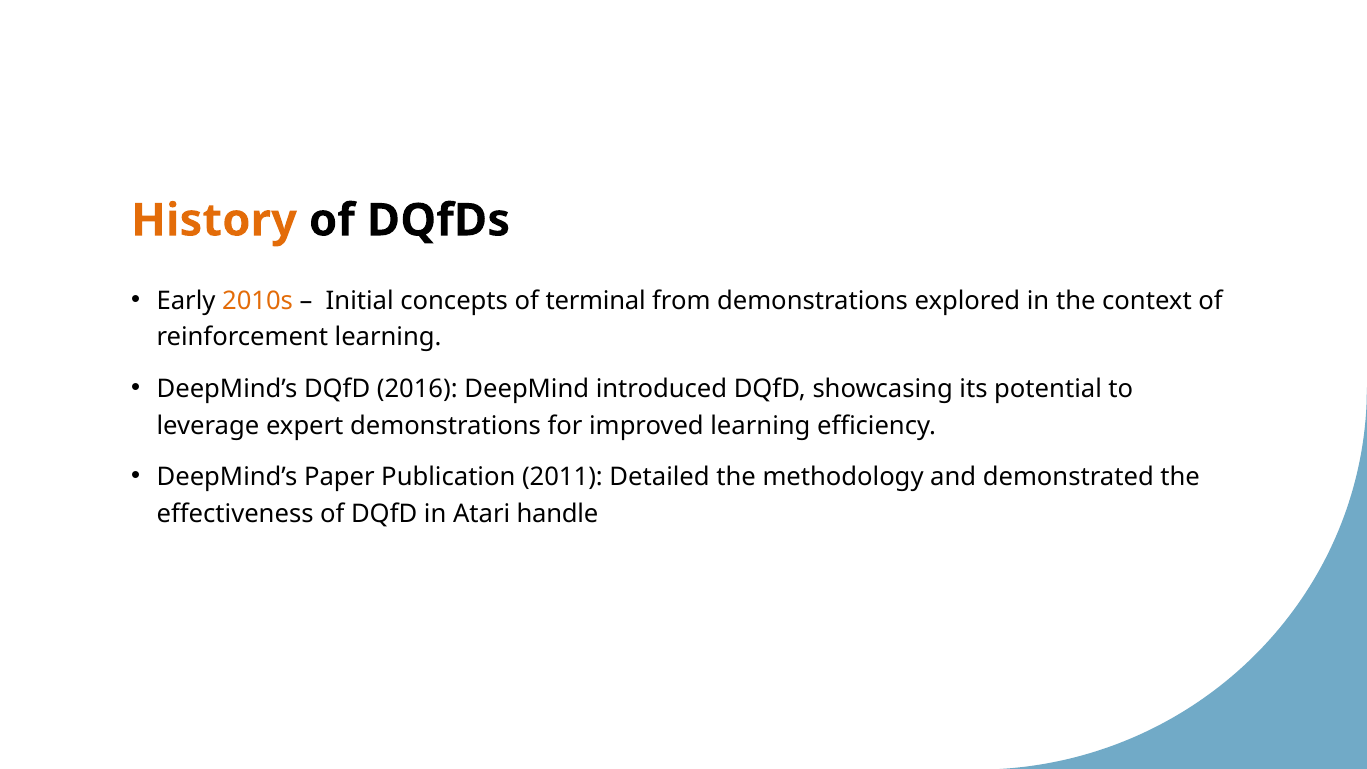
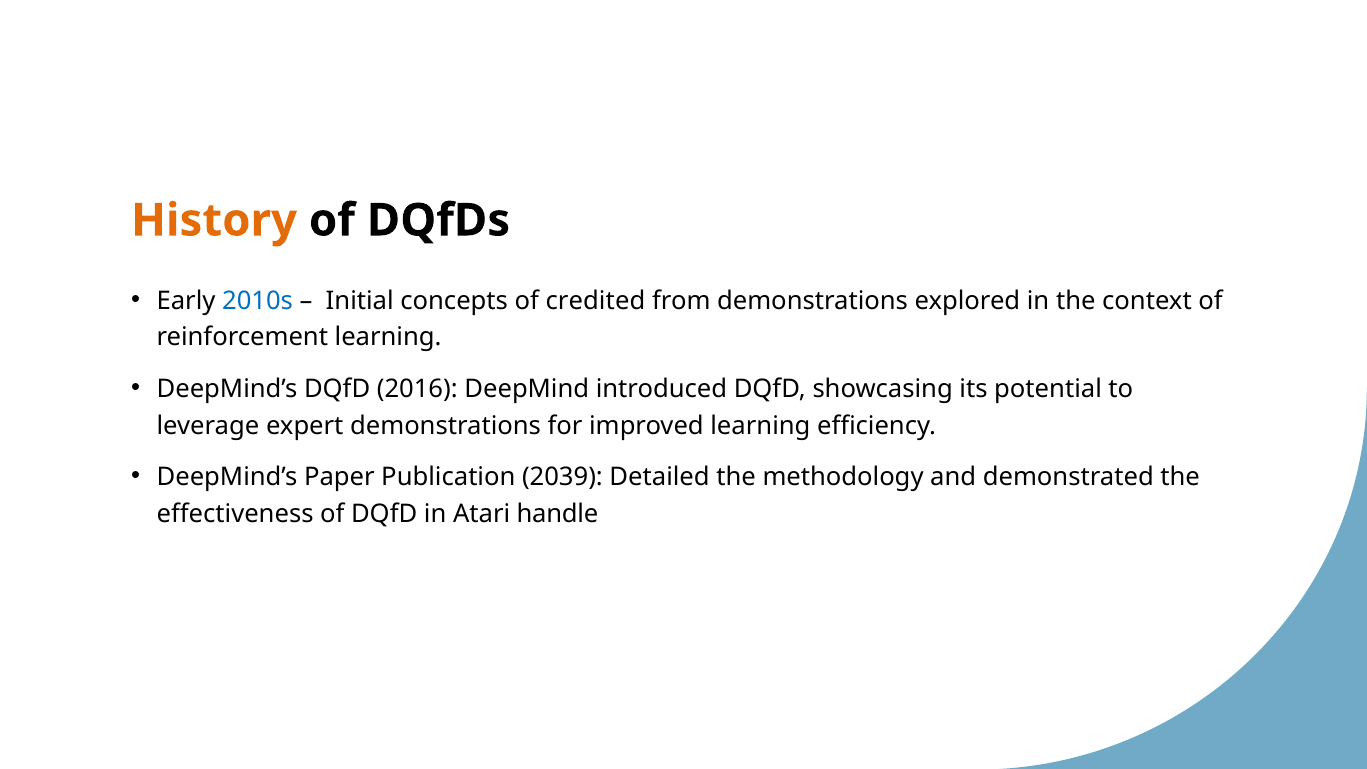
2010s colour: orange -> blue
terminal: terminal -> credited
2011: 2011 -> 2039
